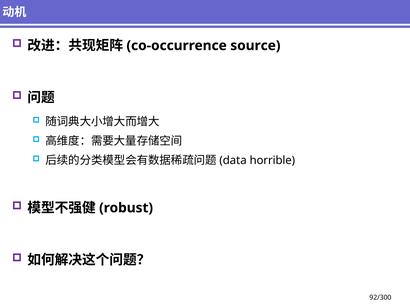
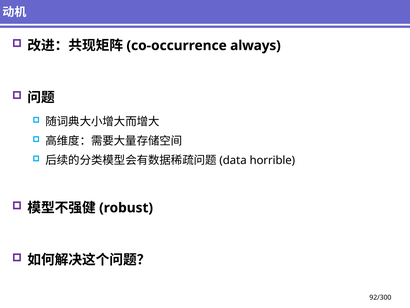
source: source -> always
